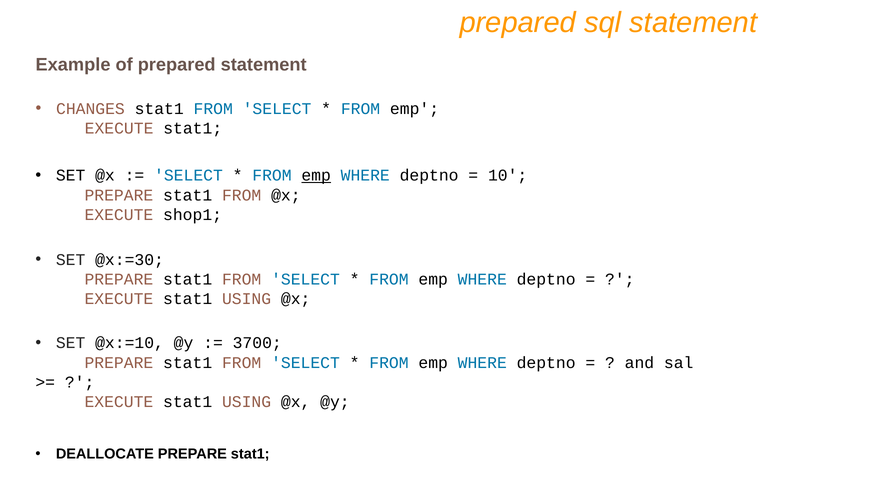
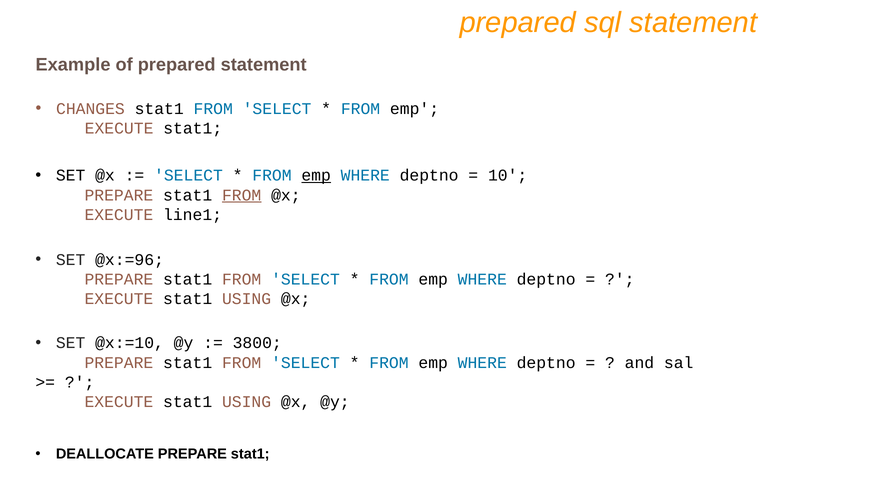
FROM at (242, 195) underline: none -> present
shop1: shop1 -> line1
@x:=30: @x:=30 -> @x:=96
3700: 3700 -> 3800
